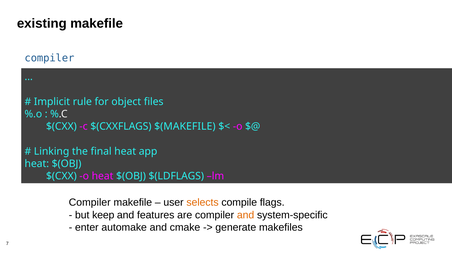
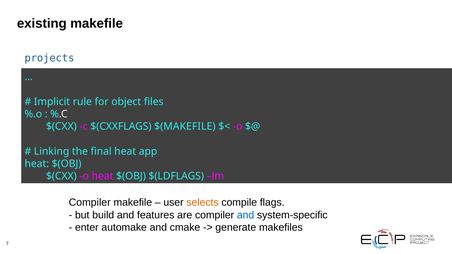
compiler at (49, 58): compiler -> projects
keep: keep -> build
and at (246, 215) colour: orange -> blue
